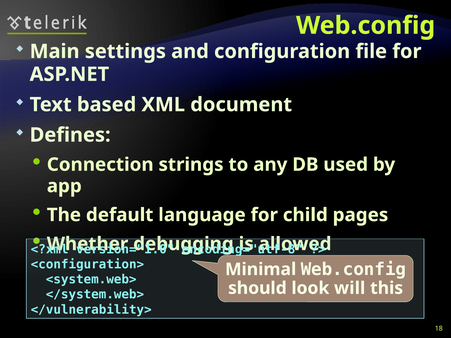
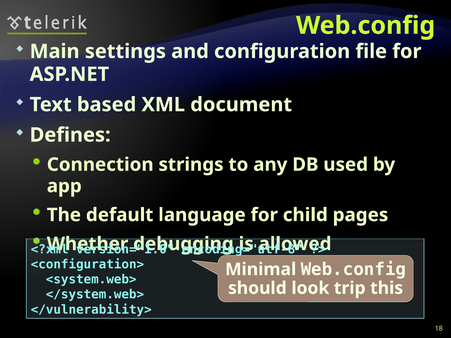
will: will -> trip
